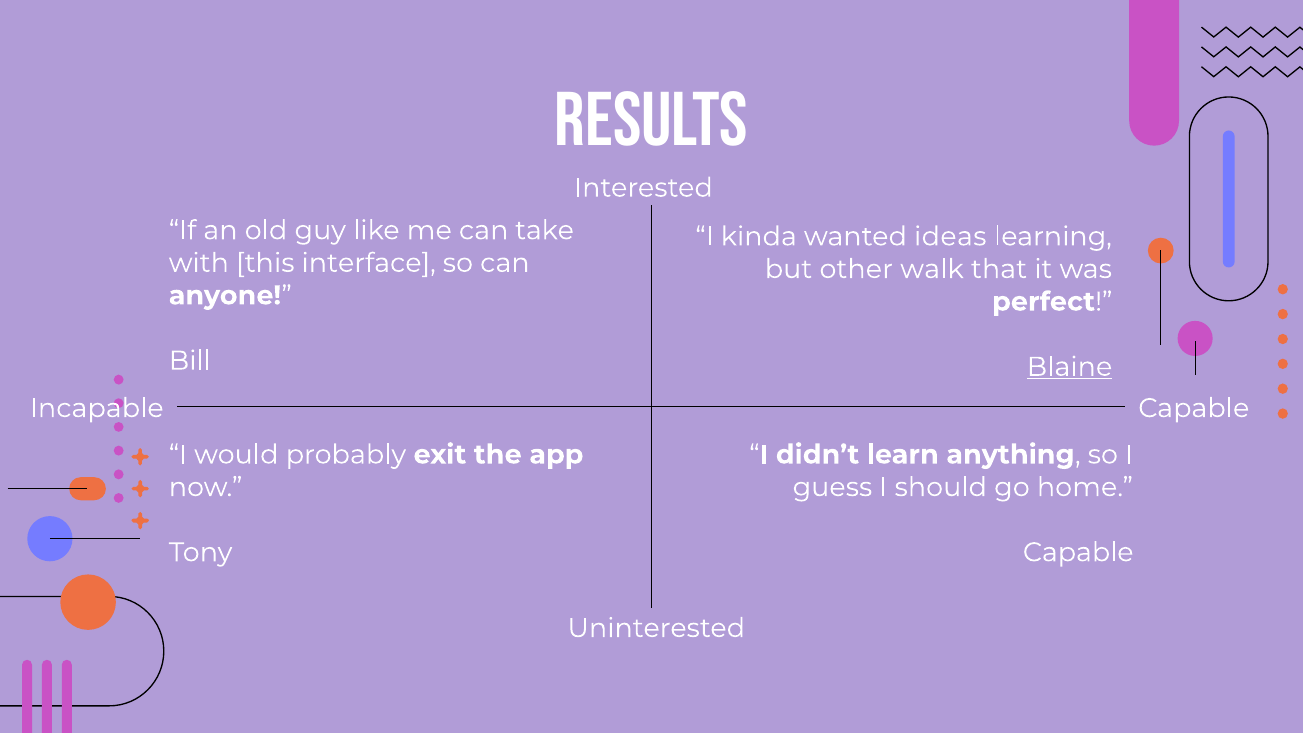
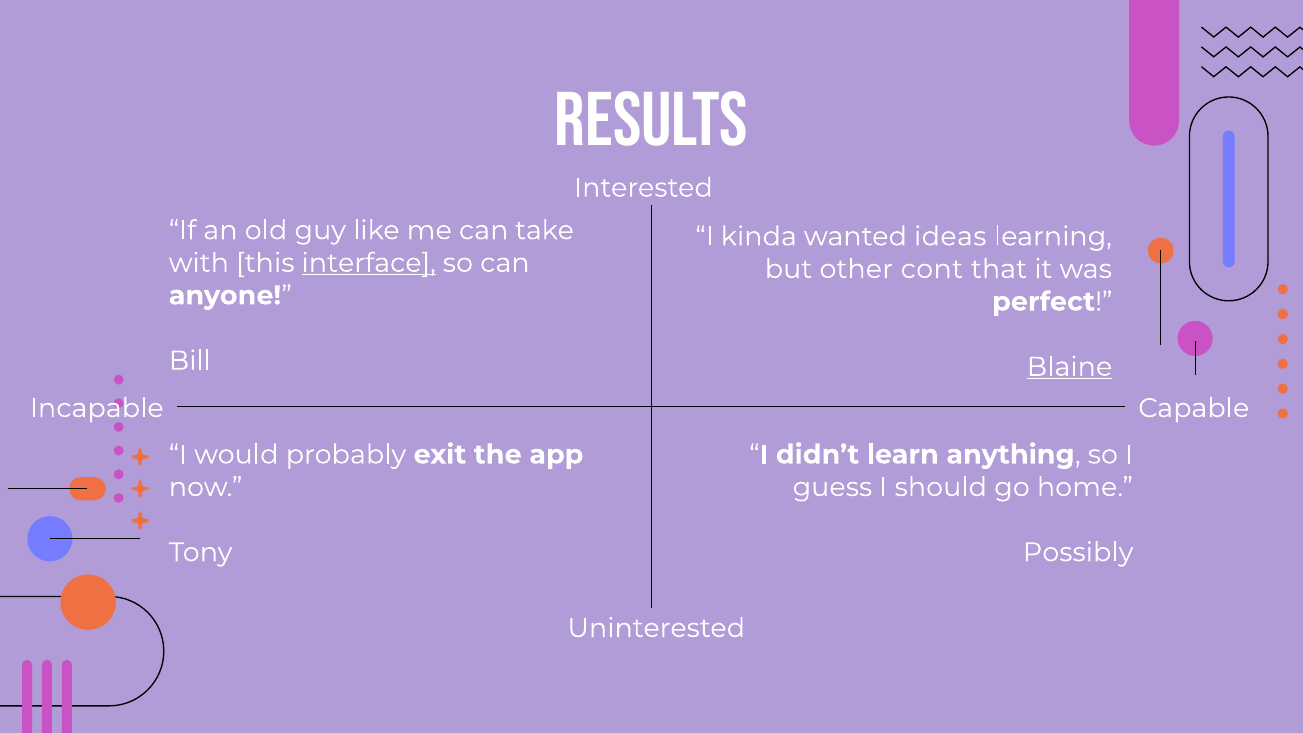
interface underline: none -> present
walk: walk -> cont
Capable at (1078, 552): Capable -> Possibly
